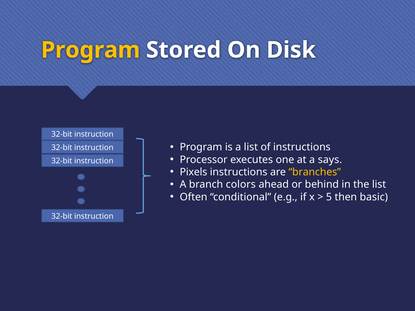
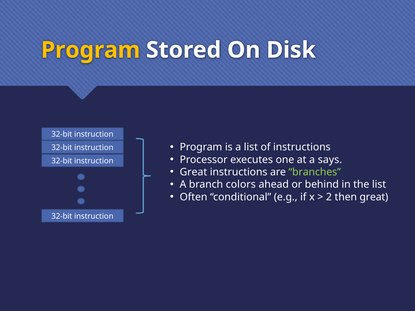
Pixels at (194, 172): Pixels -> Great
branches colour: yellow -> light green
5: 5 -> 2
then basic: basic -> great
